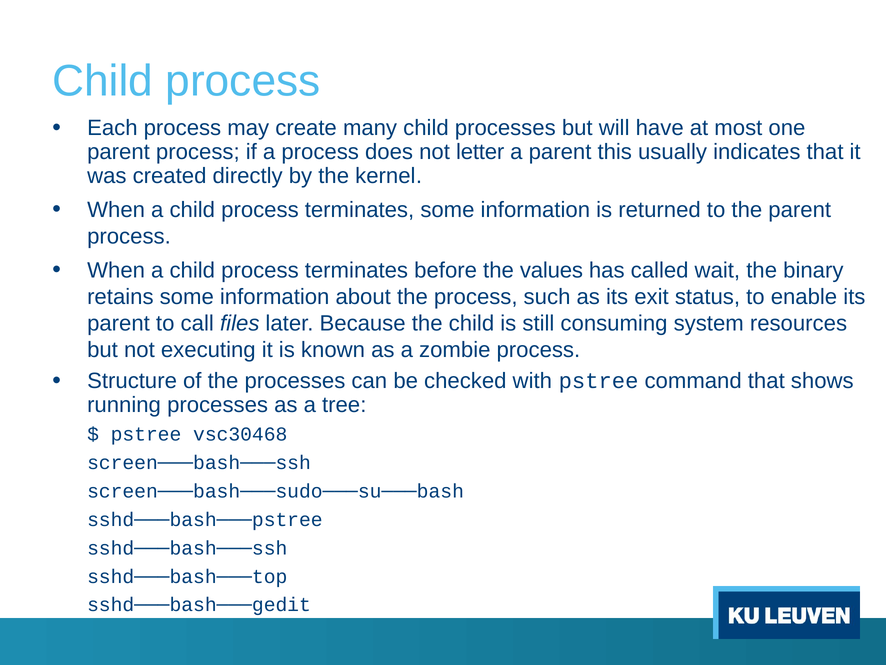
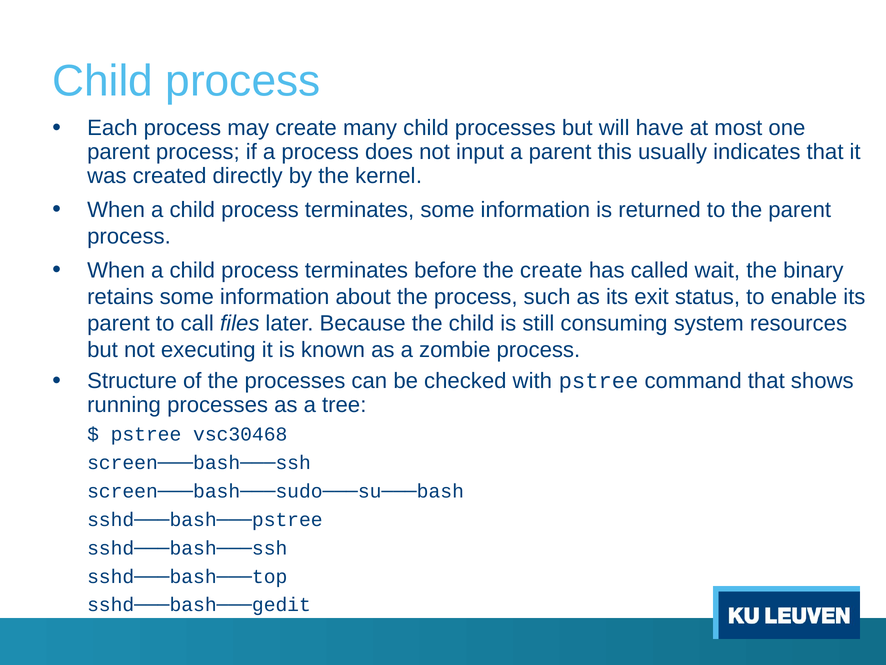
letter: letter -> input
the values: values -> create
